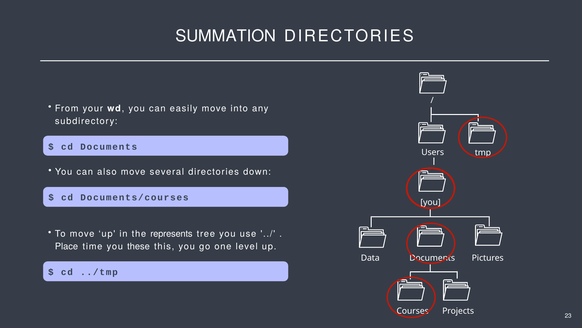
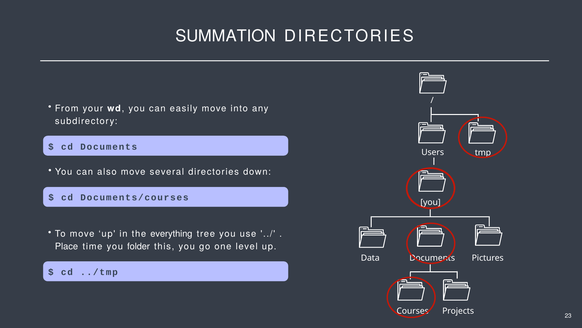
represents: represents -> everything
these: these -> folder
